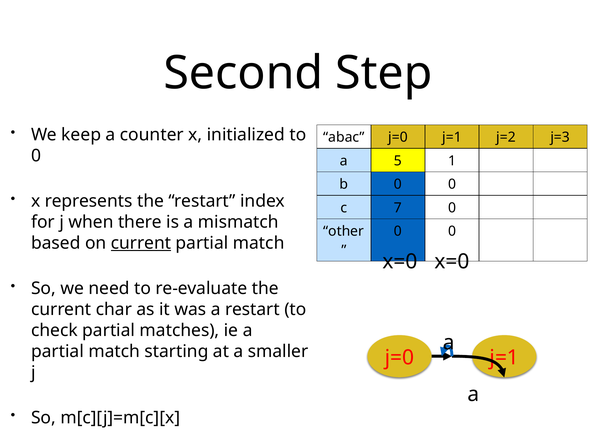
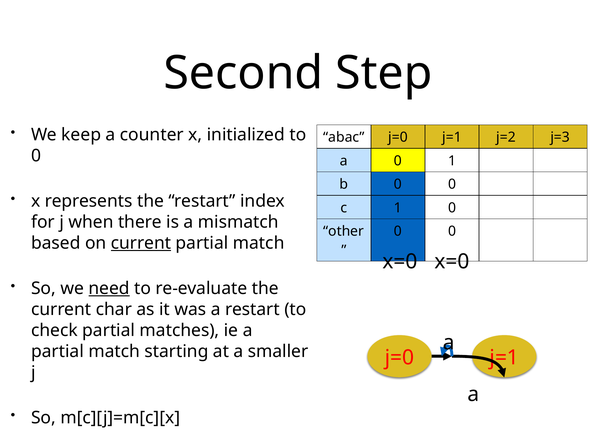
a 5: 5 -> 0
c 7: 7 -> 1
need underline: none -> present
